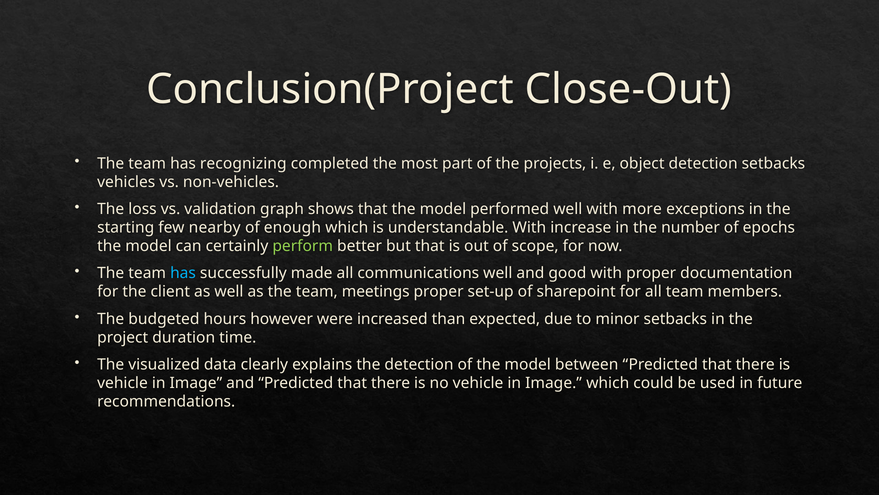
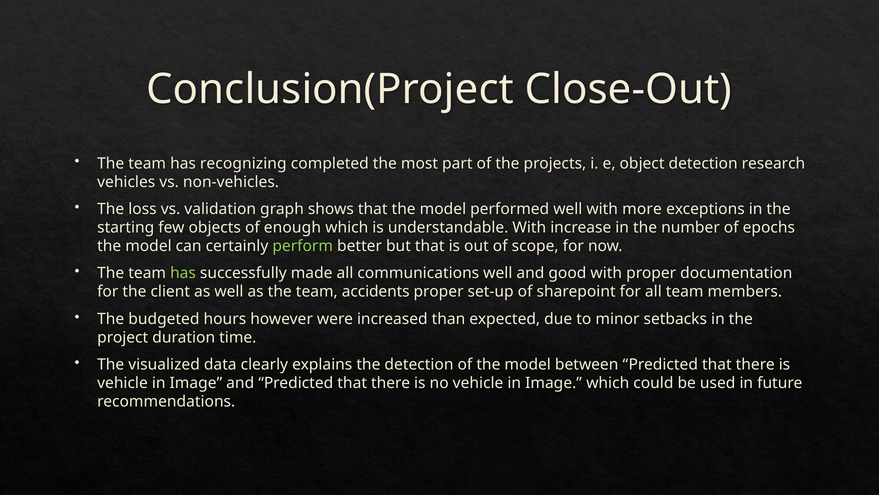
detection setbacks: setbacks -> research
nearby: nearby -> objects
has at (183, 273) colour: light blue -> light green
meetings: meetings -> accidents
